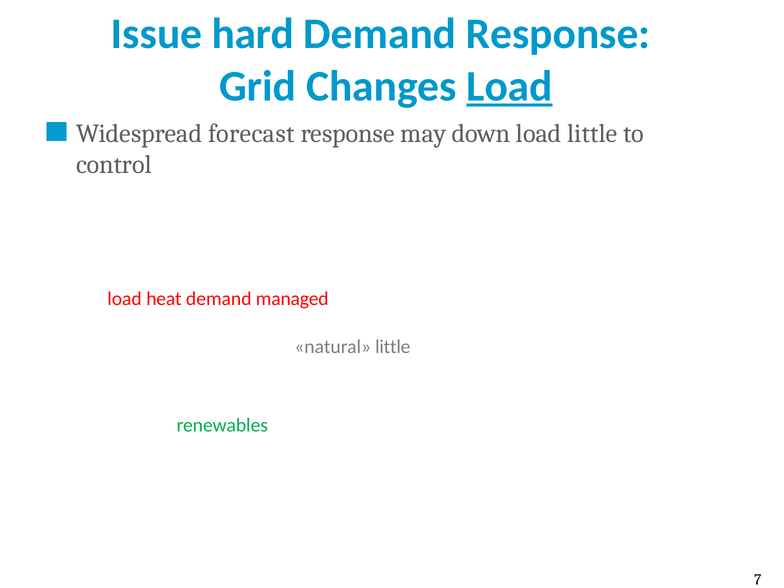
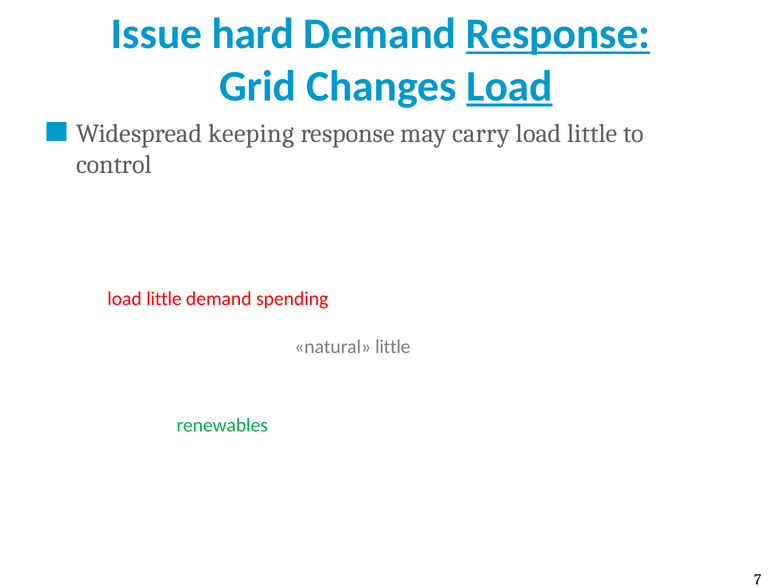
Response at (558, 34) underline: none -> present
forecast: forecast -> keeping
down: down -> carry
heat at (164, 299): heat -> little
managed: managed -> spending
